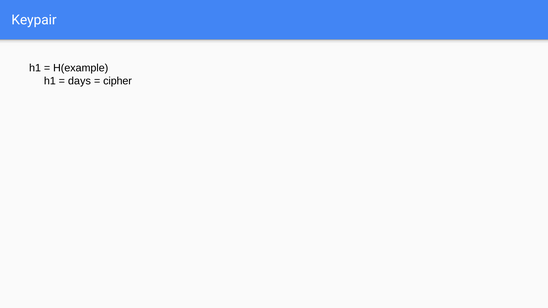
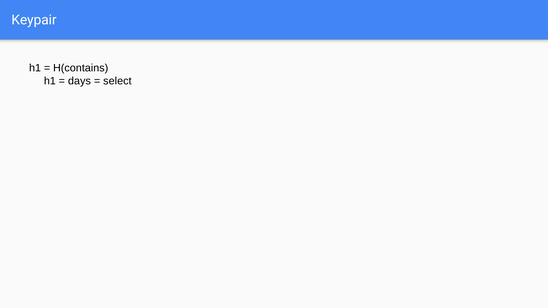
H(example: H(example -> H(contains
cipher: cipher -> select
